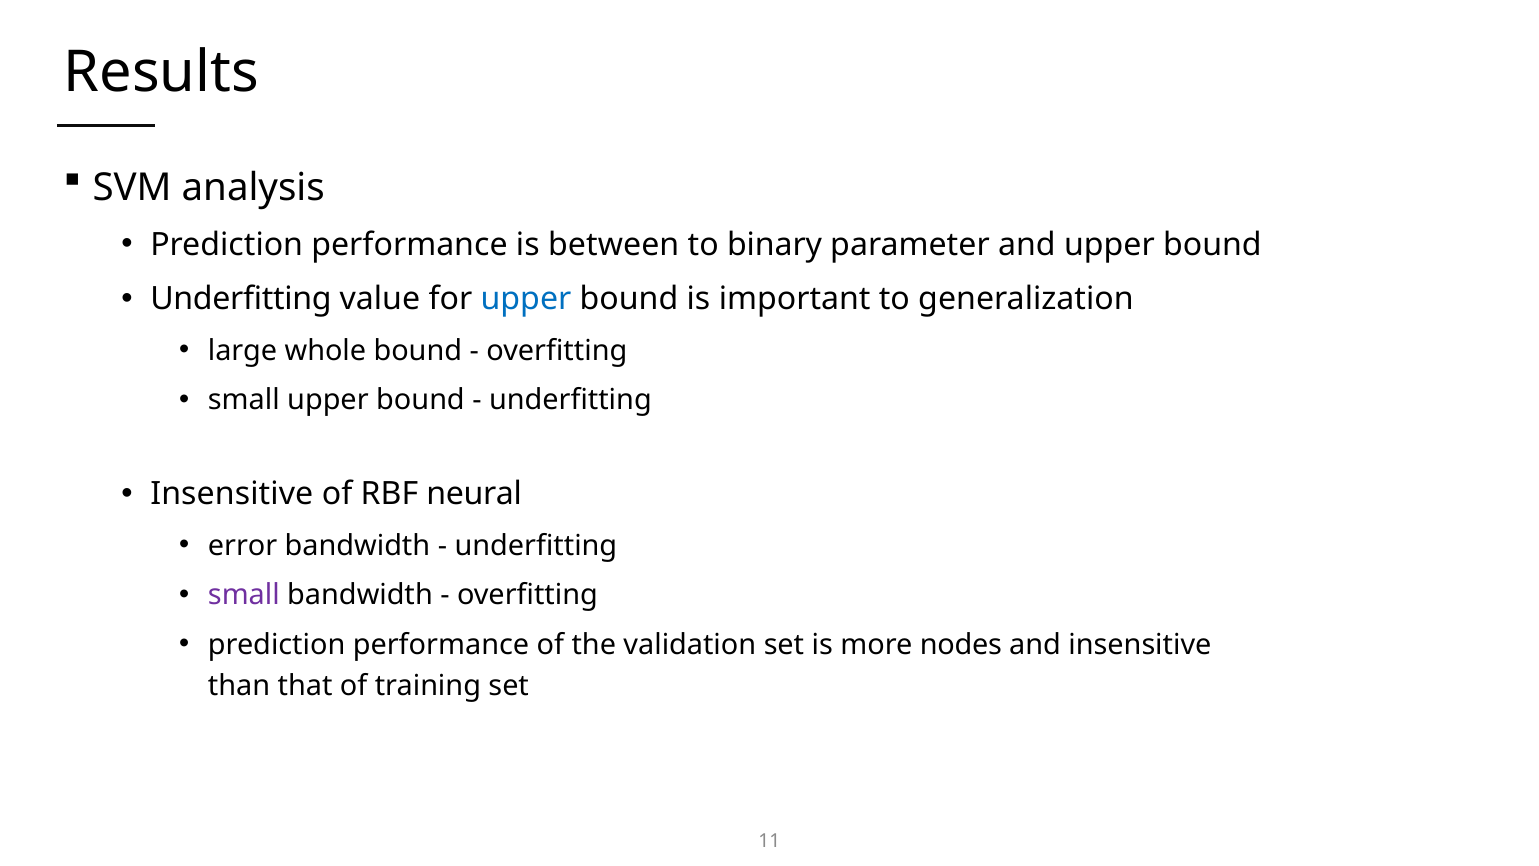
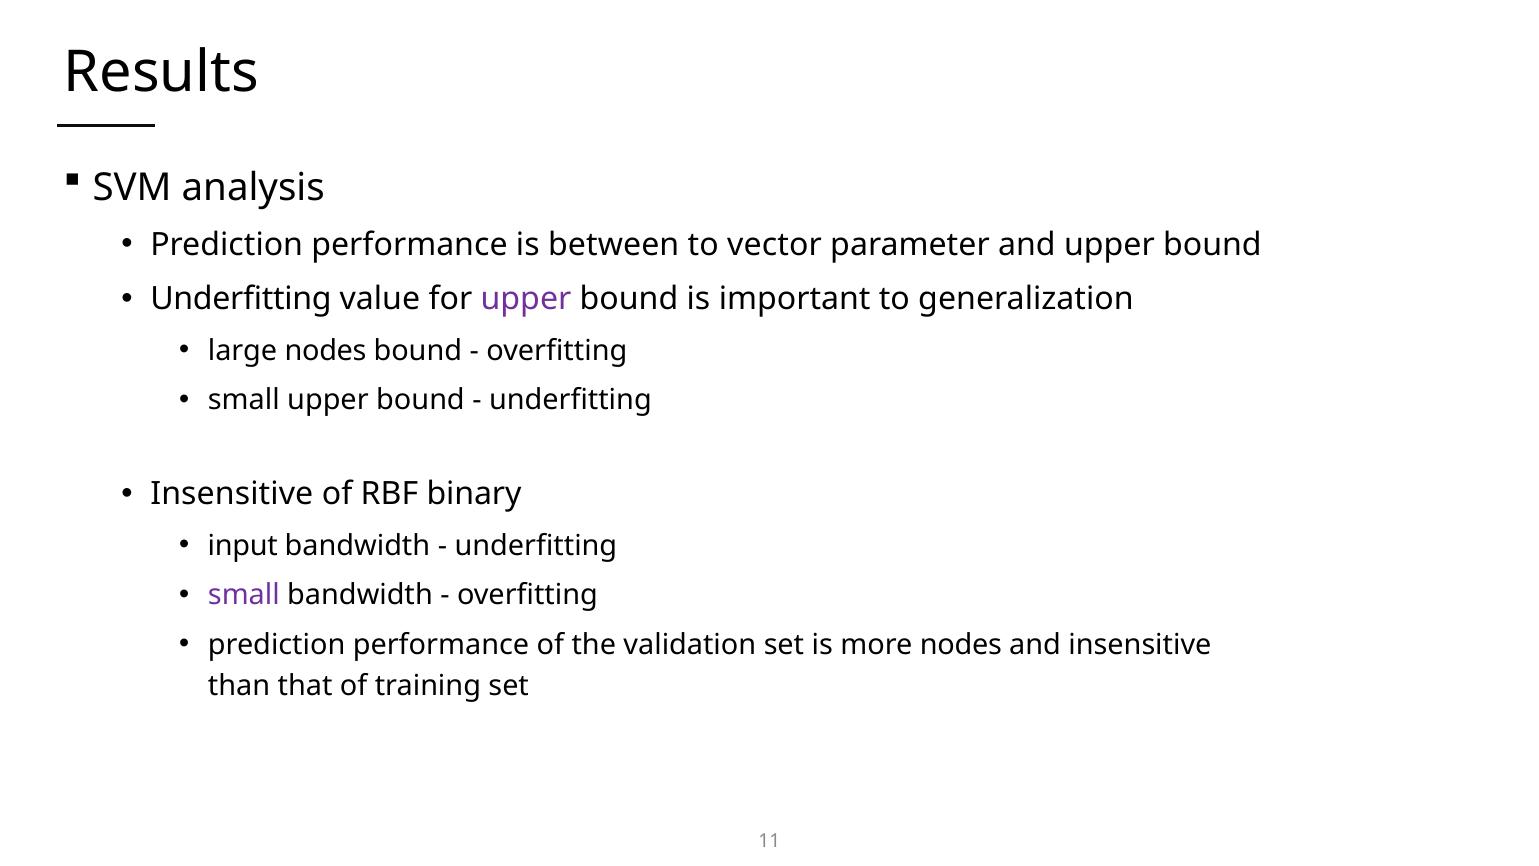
binary: binary -> vector
upper at (526, 299) colour: blue -> purple
large whole: whole -> nodes
neural: neural -> binary
error: error -> input
